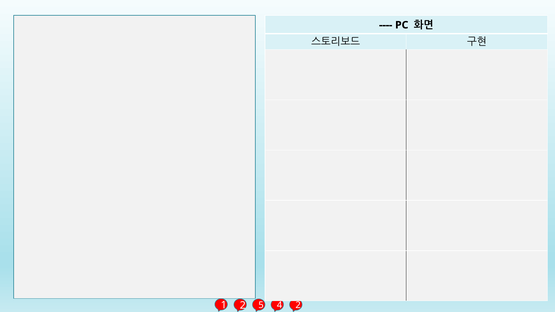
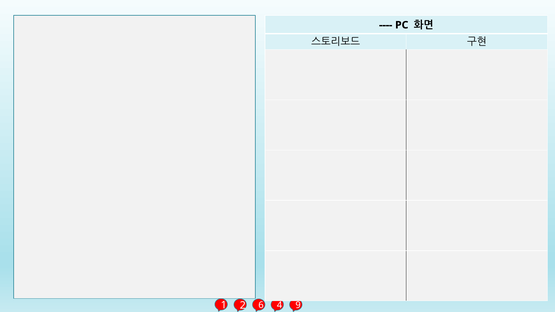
5: 5 -> 6
4 2: 2 -> 9
